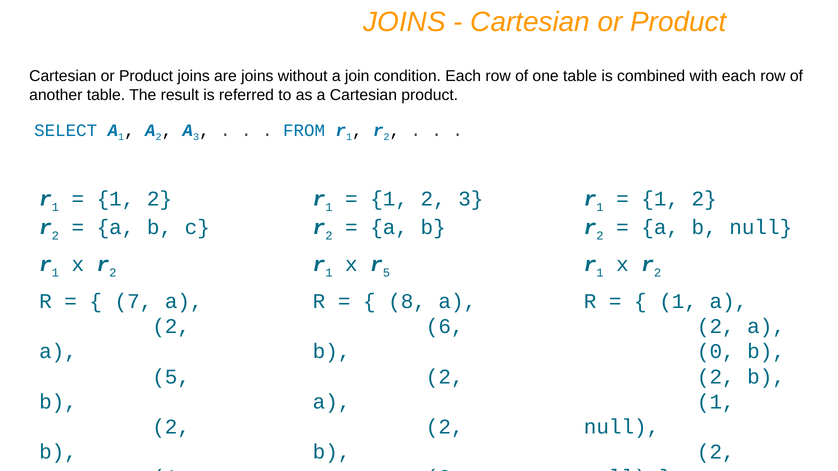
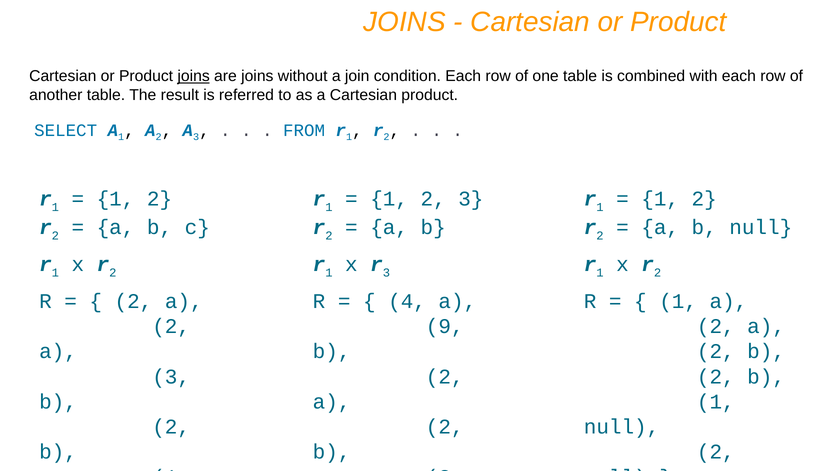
joins at (194, 76) underline: none -> present
r 5: 5 -> 3
7 at (133, 302): 7 -> 2
8 at (407, 302): 8 -> 4
6: 6 -> 9
0 at (716, 352): 0 -> 2
5 at (171, 377): 5 -> 3
